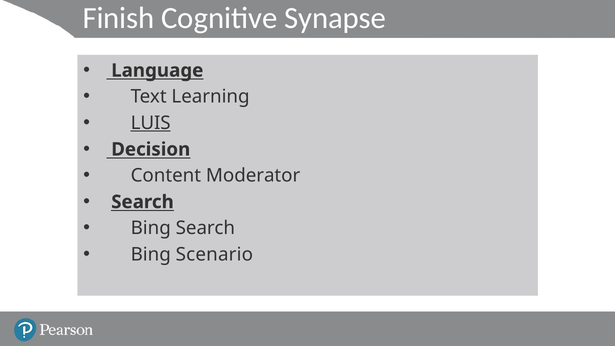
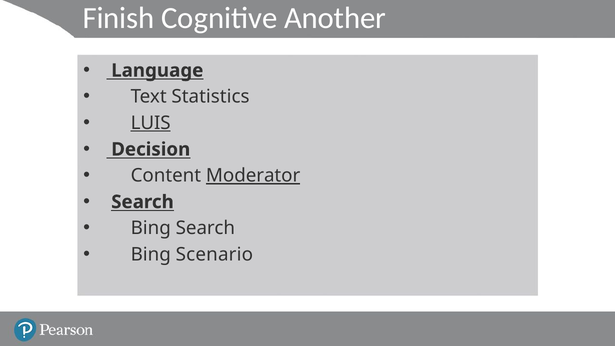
Synapse: Synapse -> Another
Learning: Learning -> Statistics
Moderator underline: none -> present
